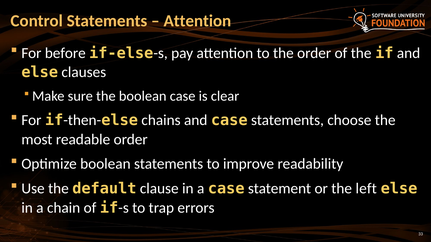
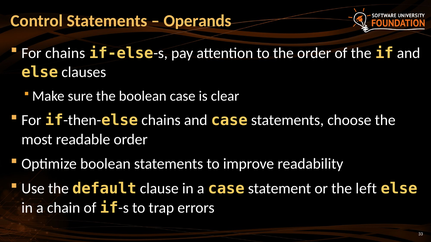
Attention at (197, 21): Attention -> Operands
For before: before -> chains
